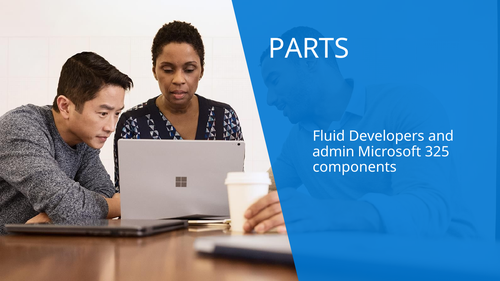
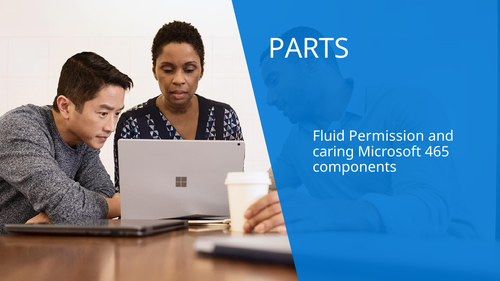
Developers: Developers -> Permission
admin: admin -> caring
325: 325 -> 465
